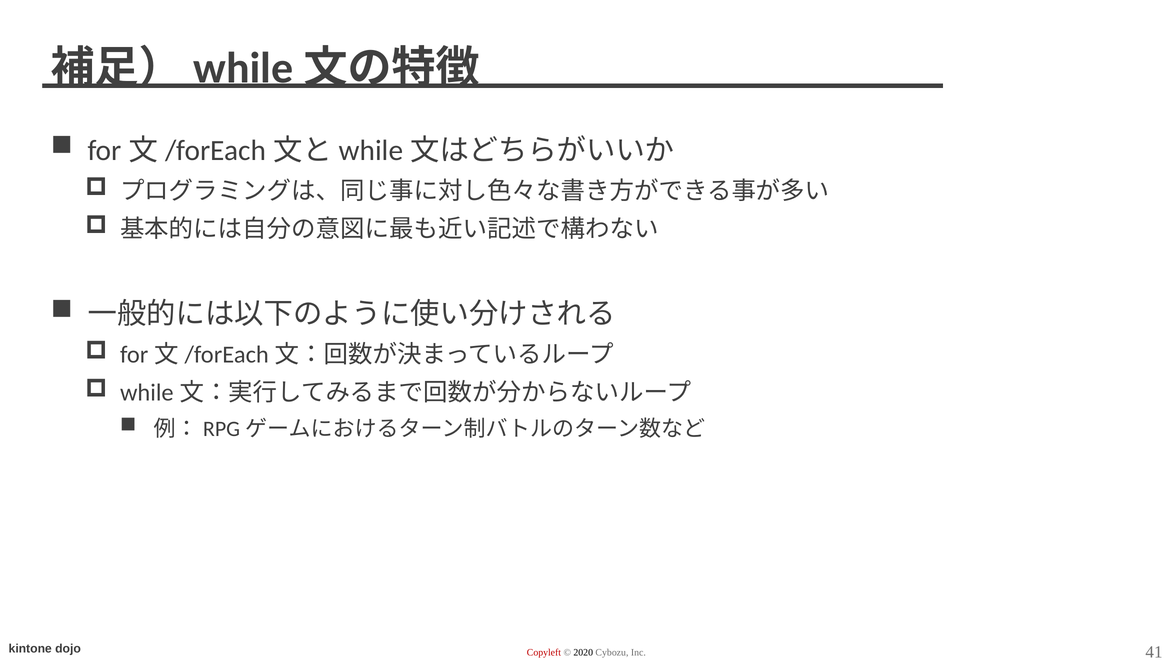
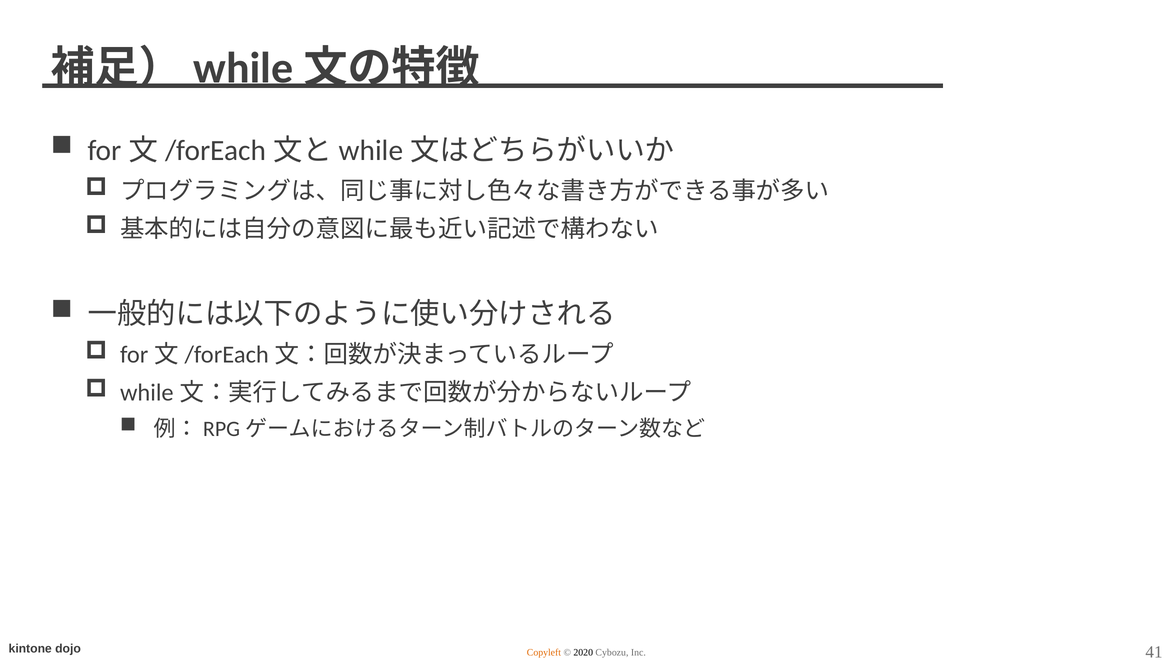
Copyleft colour: red -> orange
